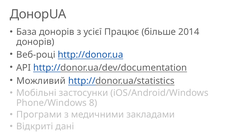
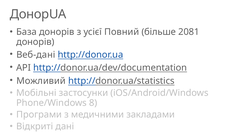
Працює: Працює -> Повний
2014: 2014 -> 2081
Веб-році: Веб-році -> Веб-дані
